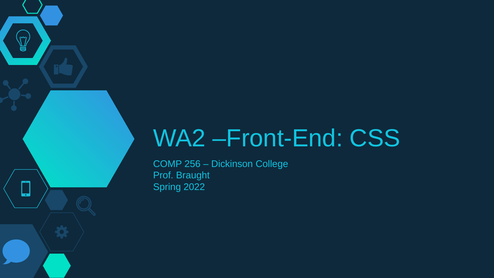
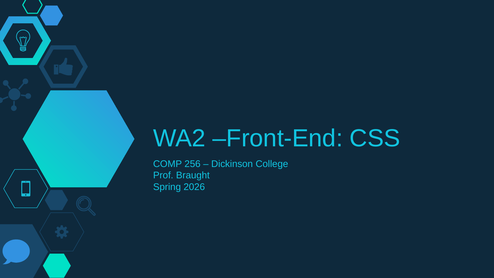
2022: 2022 -> 2026
